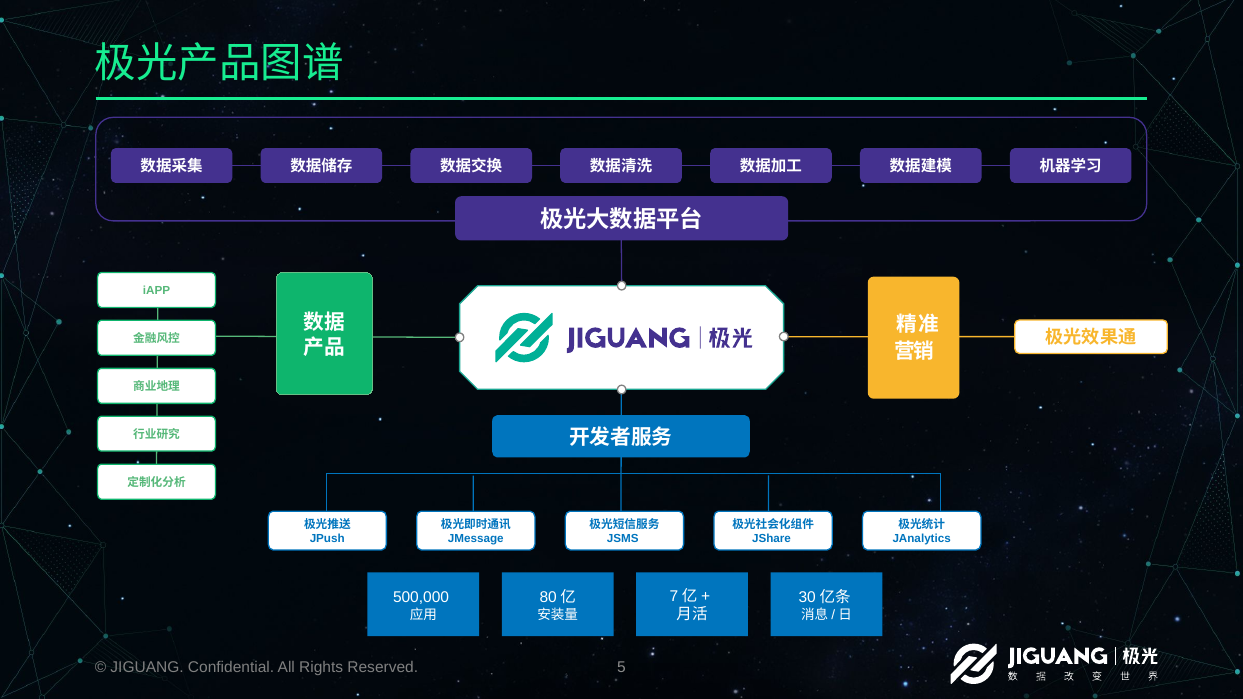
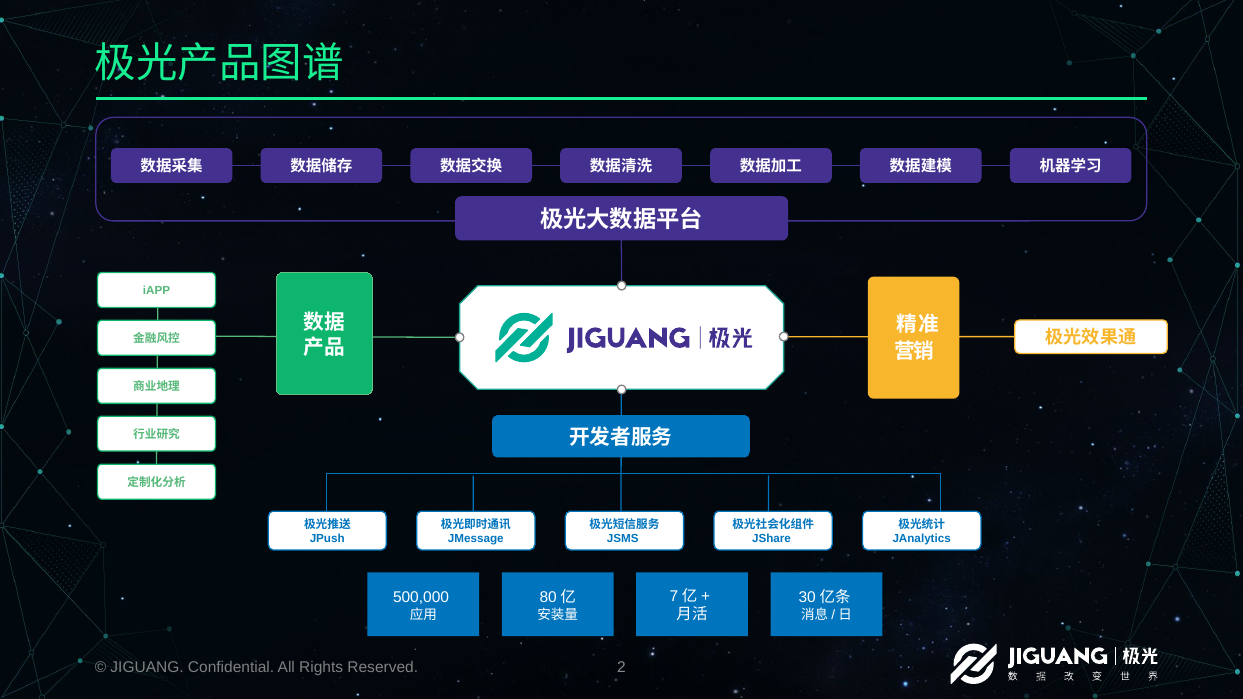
5: 5 -> 2
